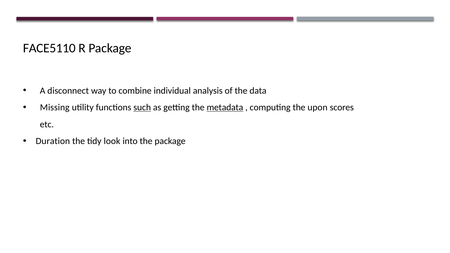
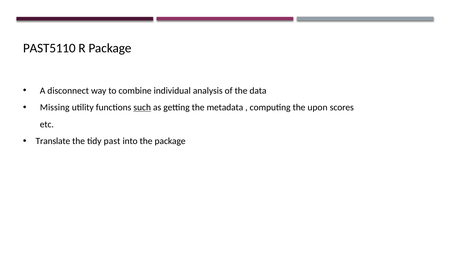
FACE5110: FACE5110 -> PAST5110
metadata underline: present -> none
Duration: Duration -> Translate
look: look -> past
